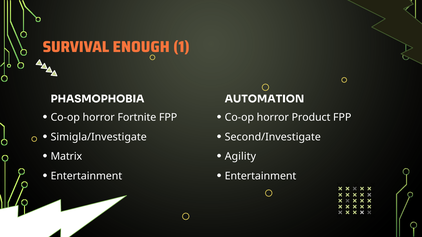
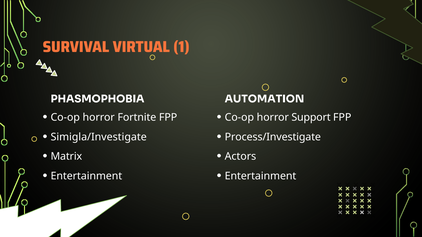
ENOUGH: ENOUGH -> VIRTUAL
Product: Product -> Support
Second/Investigate: Second/Investigate -> Process/Investigate
Agility: Agility -> Actors
